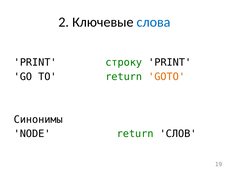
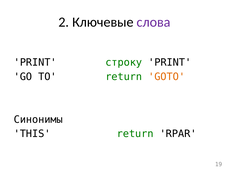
слова colour: blue -> purple
NODE: NODE -> THIS
СЛОВ: СЛОВ -> RPAR
